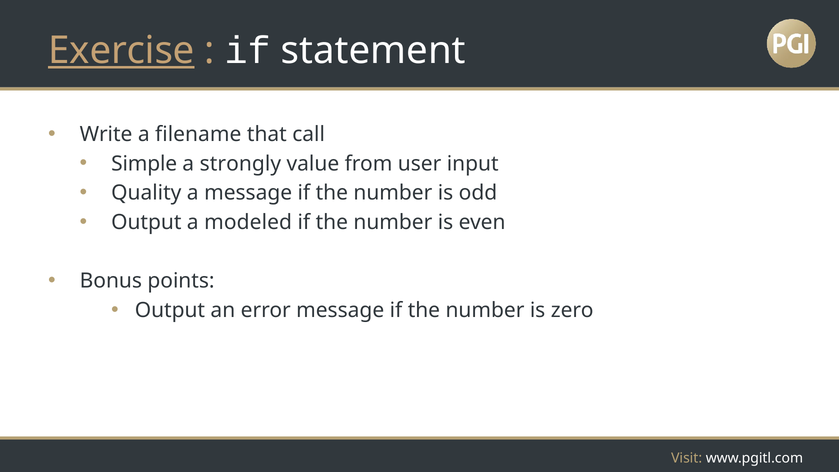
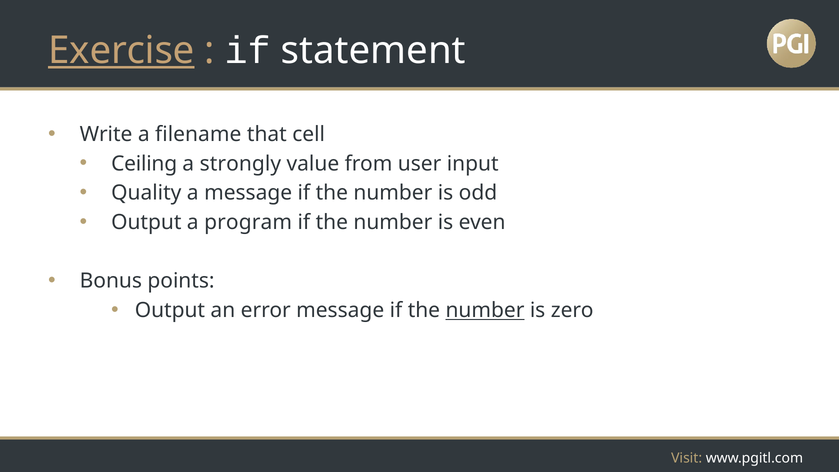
call: call -> cell
Simple: Simple -> Ceiling
modeled: modeled -> program
number at (485, 310) underline: none -> present
